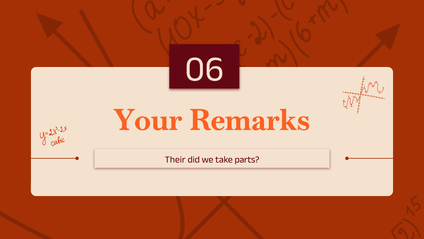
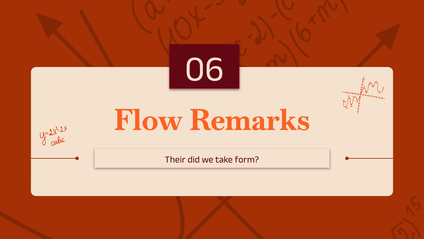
Your: Your -> Flow
parts: parts -> form
